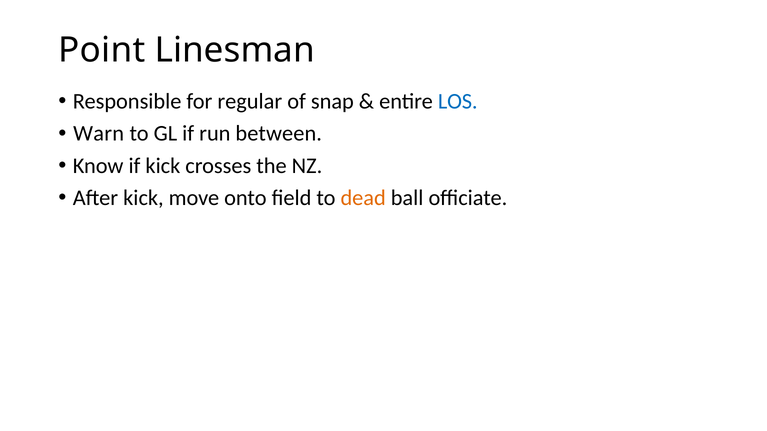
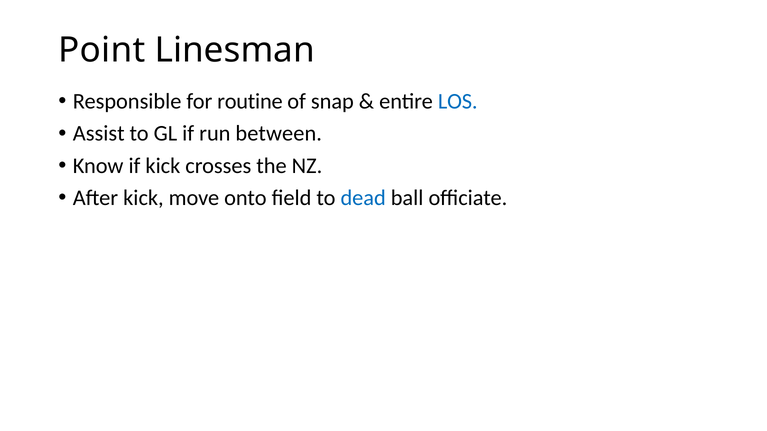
regular: regular -> routine
Warn: Warn -> Assist
dead colour: orange -> blue
